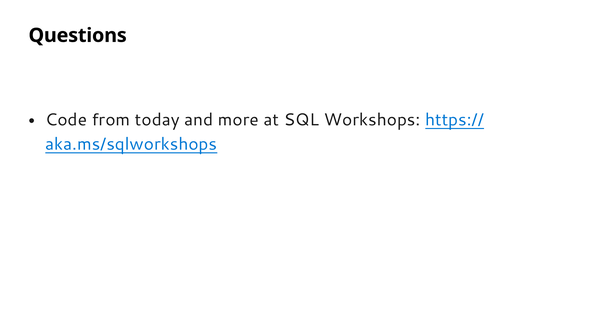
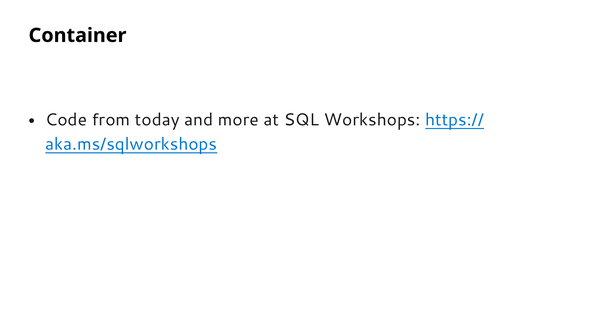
Questions: Questions -> Container
